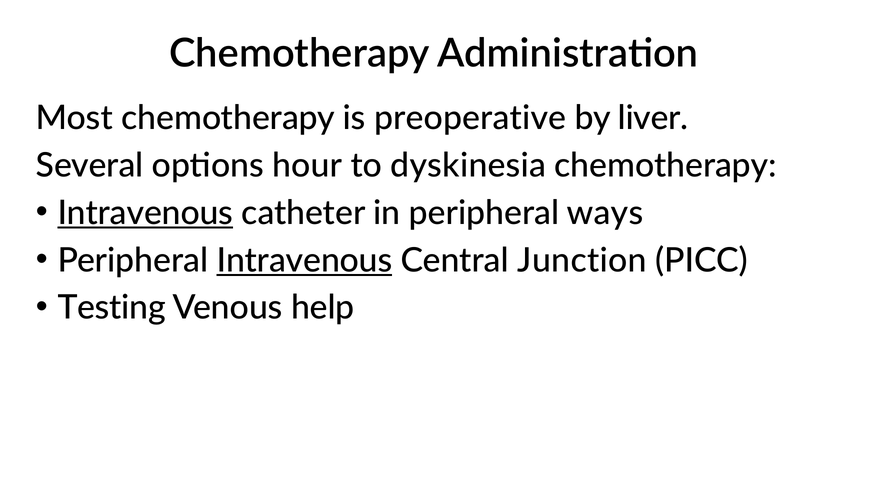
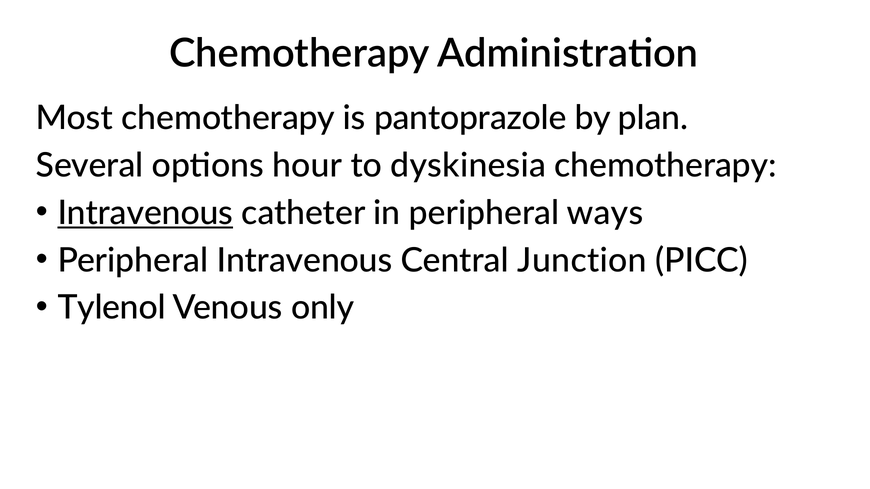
preoperative: preoperative -> pantoprazole
liver: liver -> plan
Intravenous at (305, 261) underline: present -> none
Testing: Testing -> Tylenol
help: help -> only
